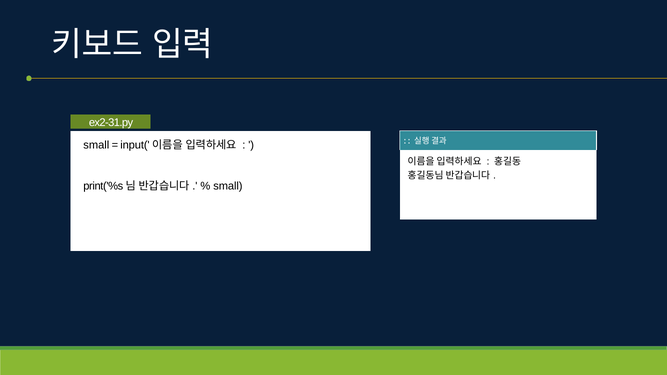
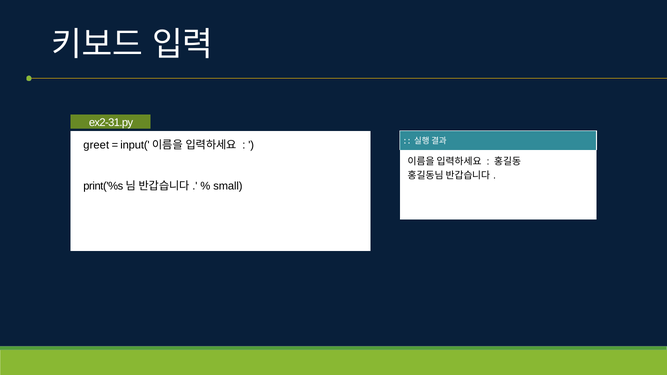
small at (96, 145): small -> greet
